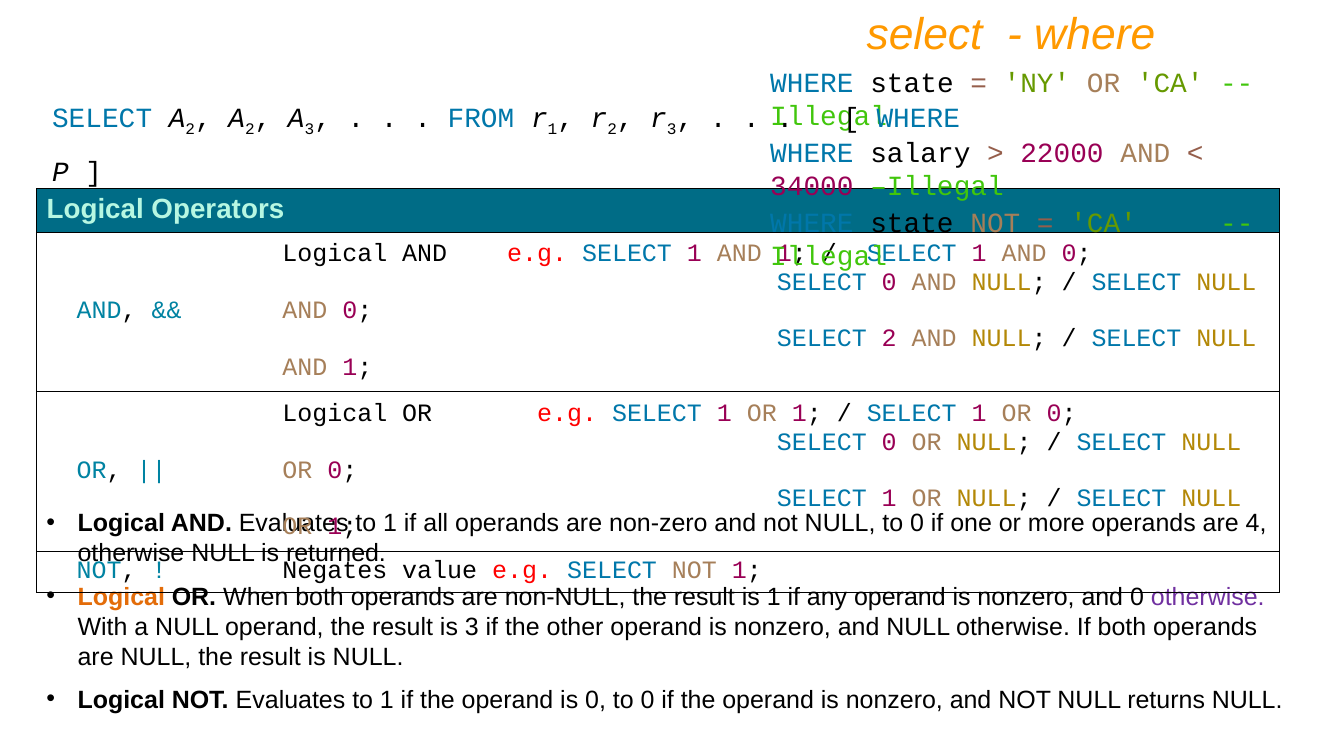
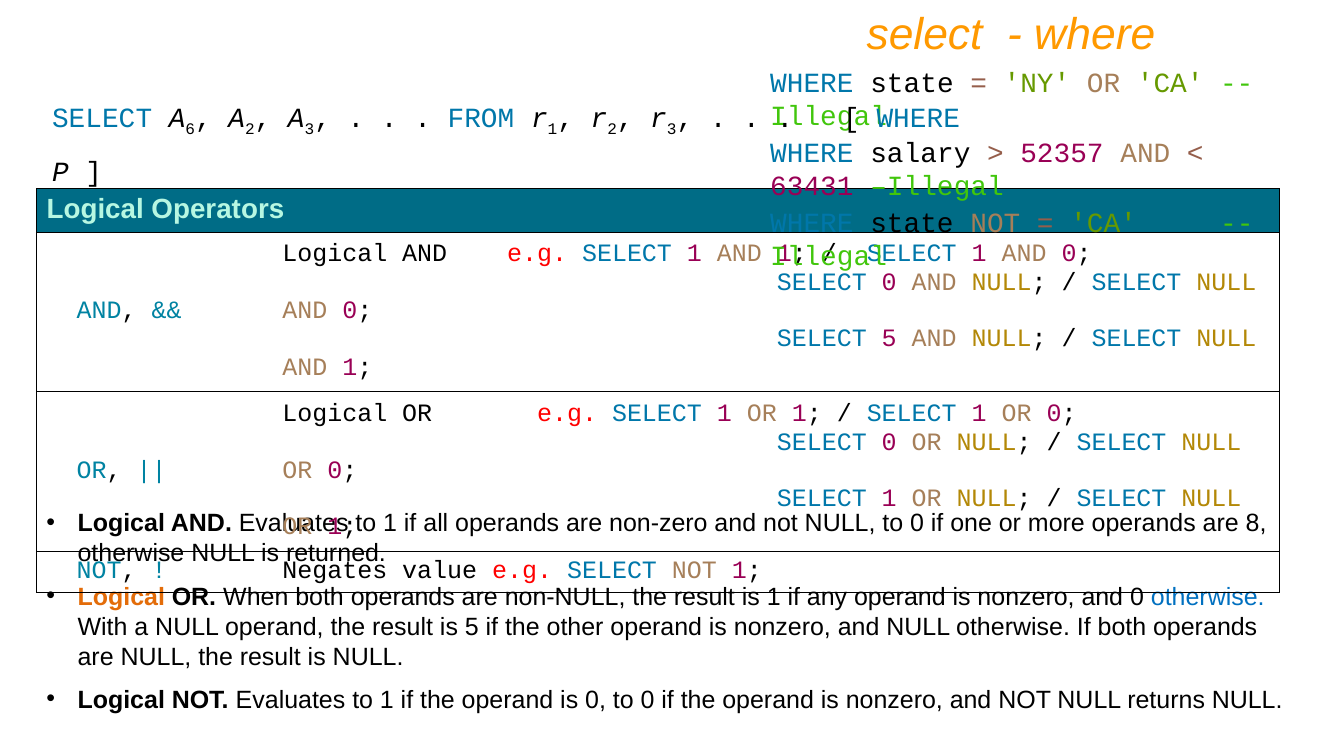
SELECT A 2: 2 -> 6
22000: 22000 -> 52357
34000: 34000 -> 63431
SELECT 2: 2 -> 5
4: 4 -> 8
otherwise at (1208, 597) colour: purple -> blue
is 3: 3 -> 5
